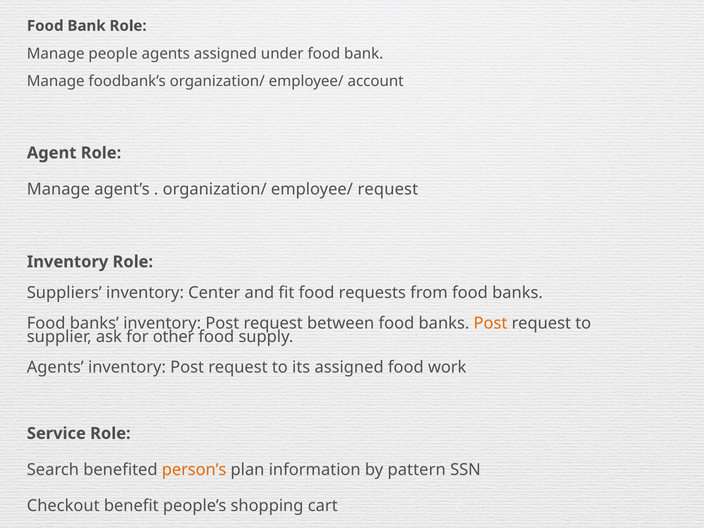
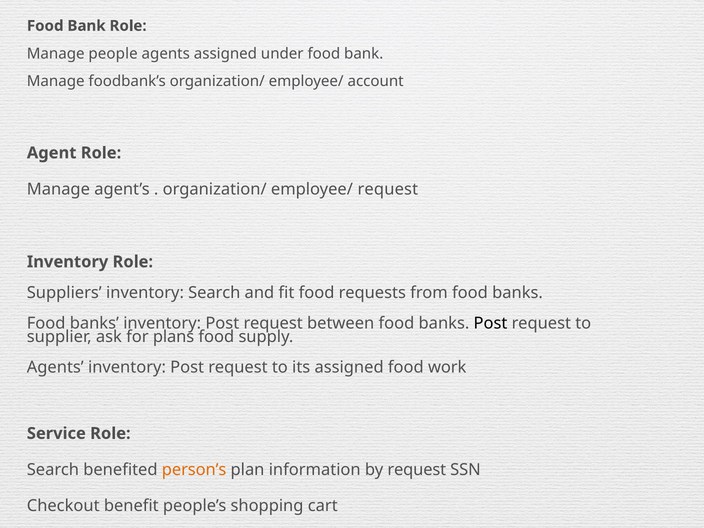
inventory Center: Center -> Search
Post at (491, 323) colour: orange -> black
other: other -> plans
by pattern: pattern -> request
